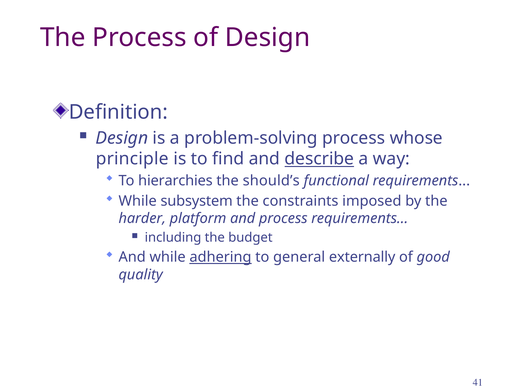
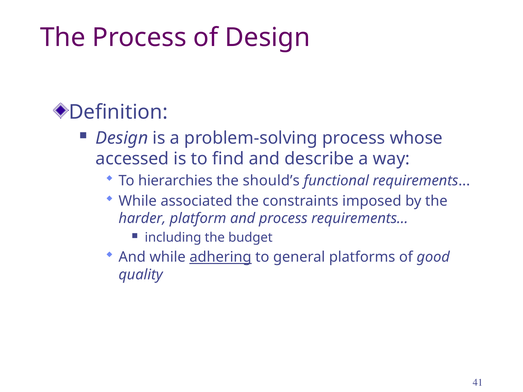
principle: principle -> accessed
describe underline: present -> none
subsystem: subsystem -> associated
externally: externally -> platforms
